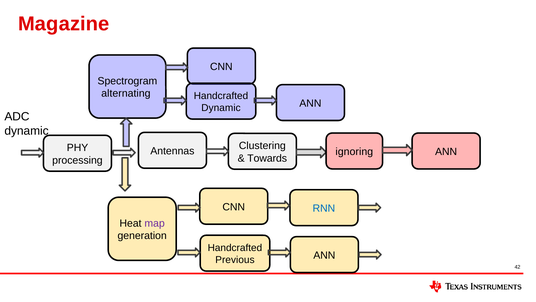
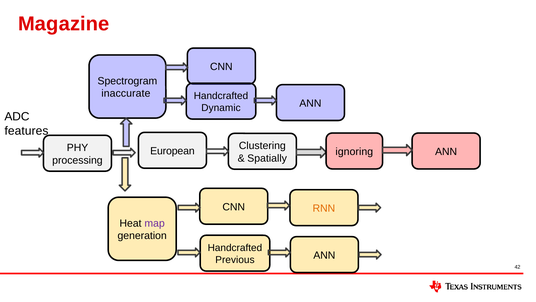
alternating: alternating -> inaccurate
dynamic at (27, 131): dynamic -> features
Antennas: Antennas -> European
Towards: Towards -> Spatially
RNN colour: blue -> orange
